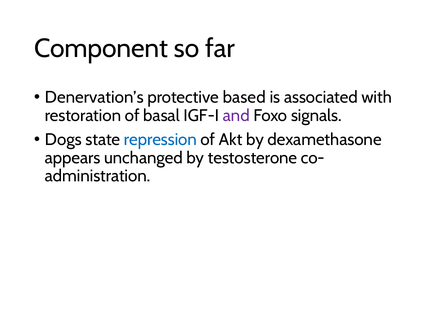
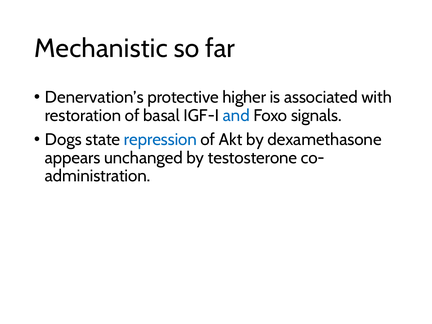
Component: Component -> Mechanistic
based: based -> higher
and colour: purple -> blue
